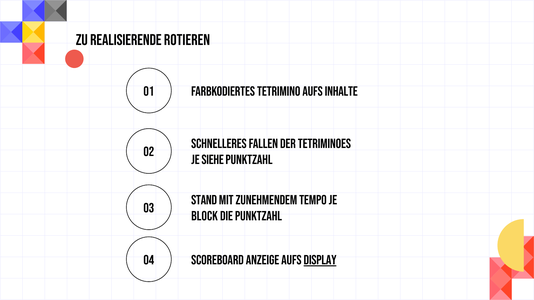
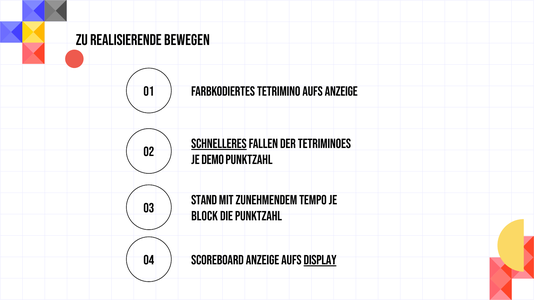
rotieren: rotieren -> bewegen
aufs inhalte: inhalte -> anzeige
Schnelleres underline: none -> present
siehe: siehe -> demo
